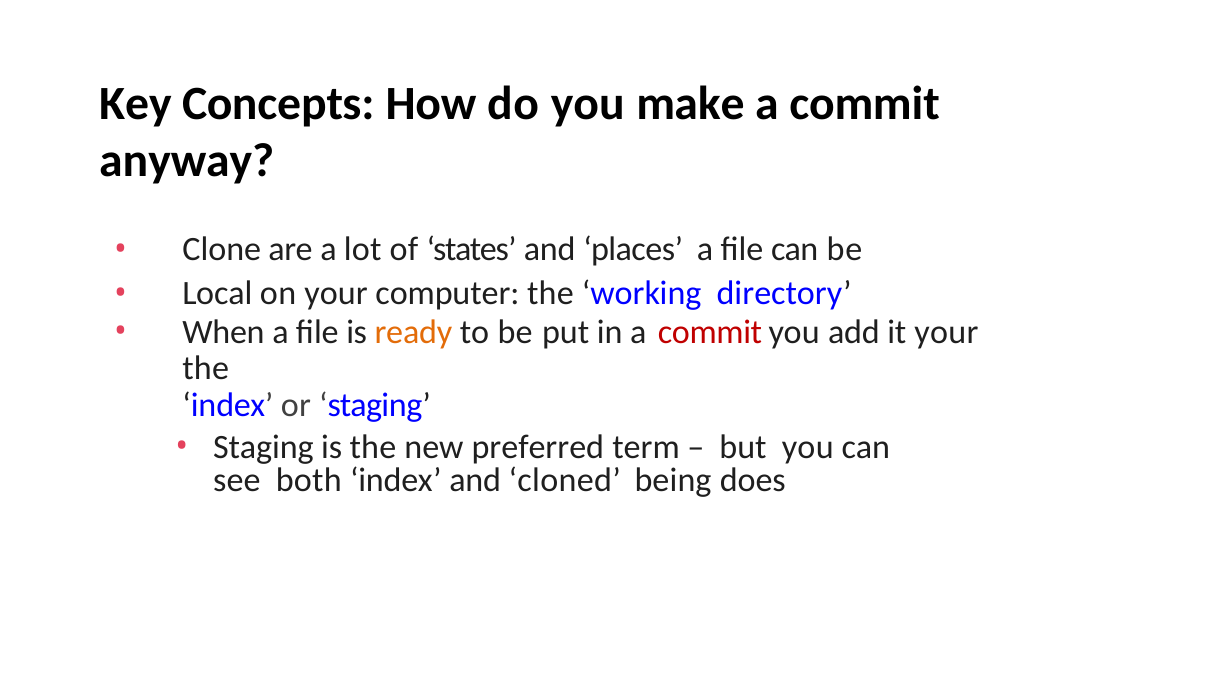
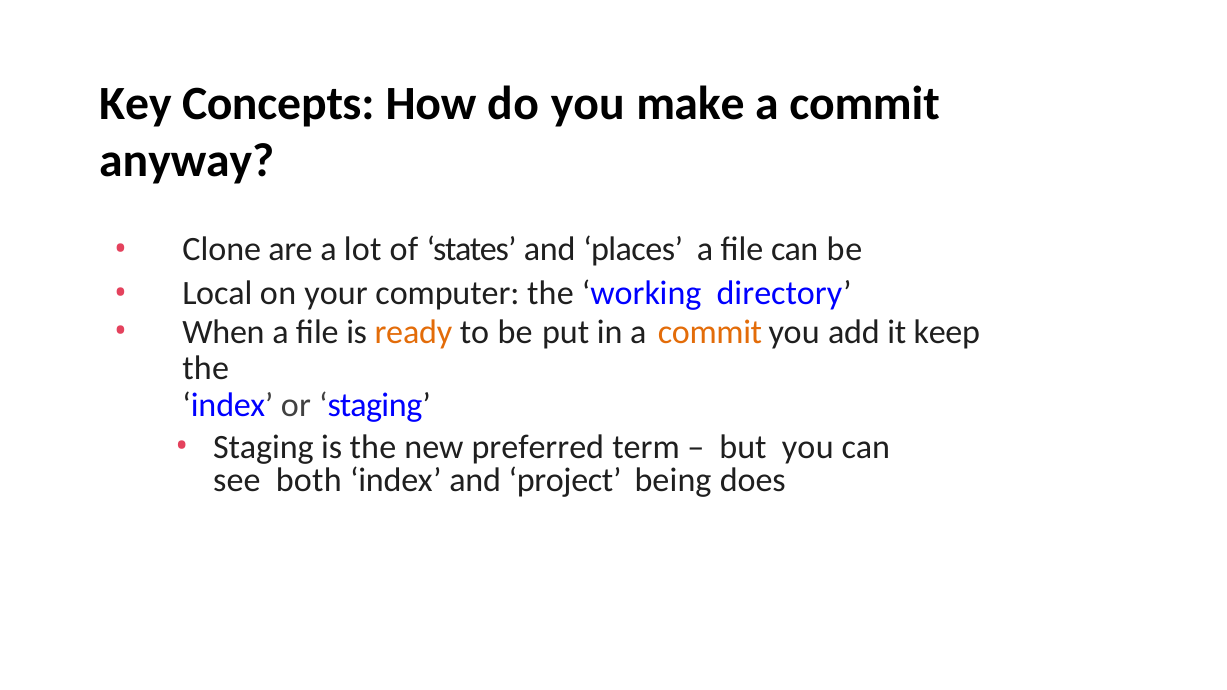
commit at (710, 332) colour: red -> orange
it your: your -> keep
cloned: cloned -> project
